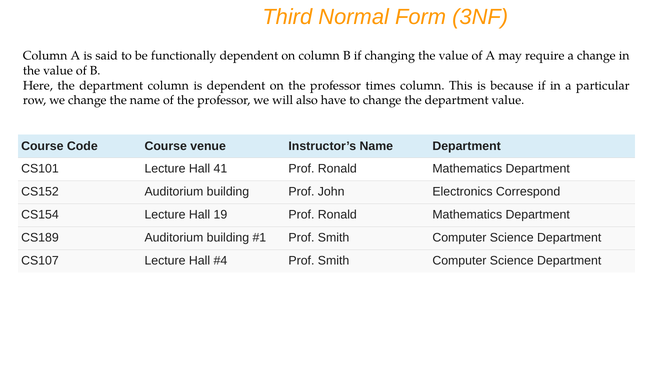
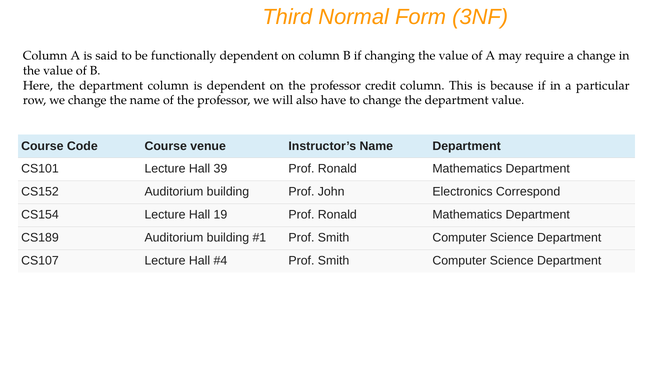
times: times -> credit
41: 41 -> 39
